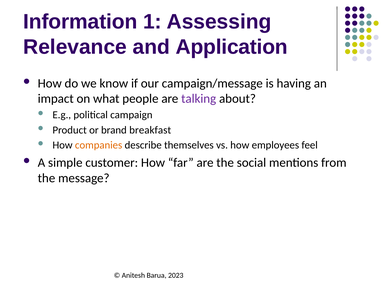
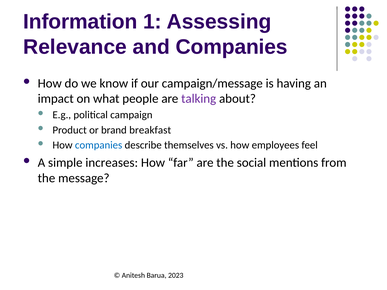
and Application: Application -> Companies
companies at (99, 145) colour: orange -> blue
customer: customer -> increases
